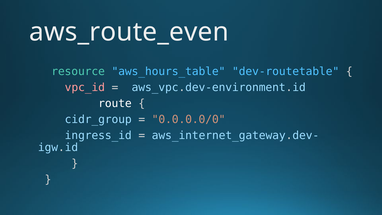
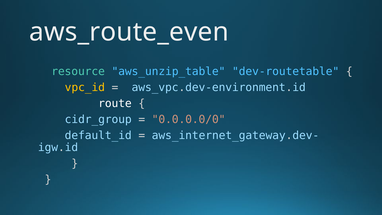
aws_hours_table: aws_hours_table -> aws_unzip_table
vpc_id colour: pink -> yellow
ingress_id: ingress_id -> default_id
